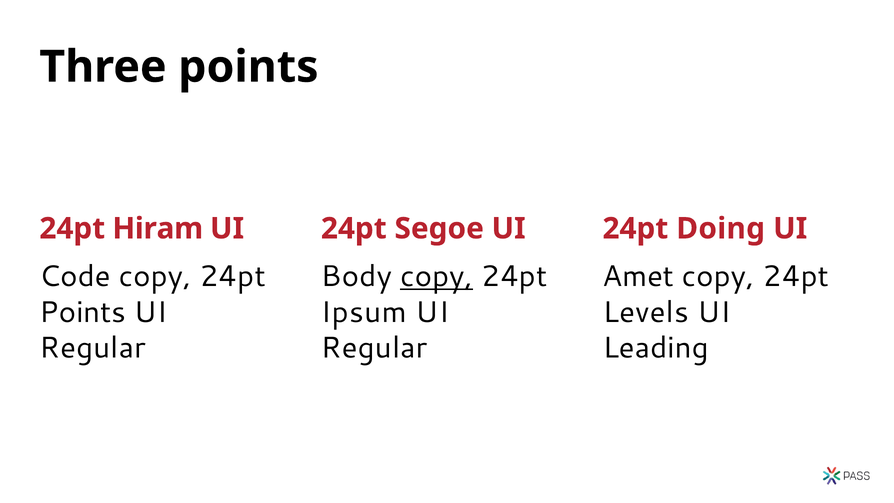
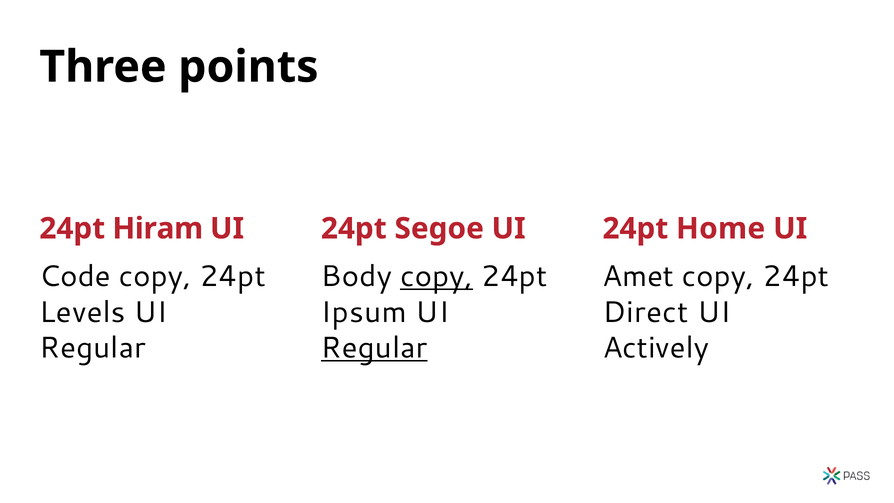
Doing: Doing -> Home
Points at (83, 312): Points -> Levels
Levels: Levels -> Direct
Regular at (374, 348) underline: none -> present
Leading: Leading -> Actively
